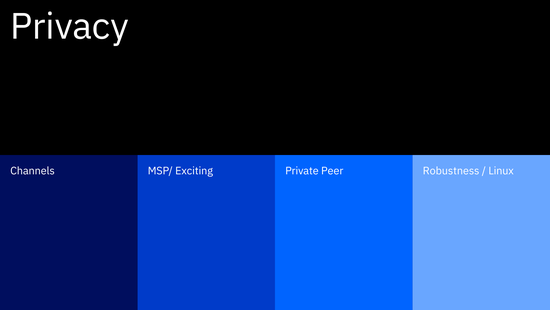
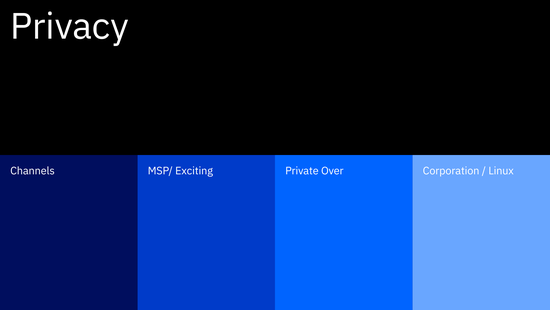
Peer: Peer -> Over
Robustness: Robustness -> Corporation
